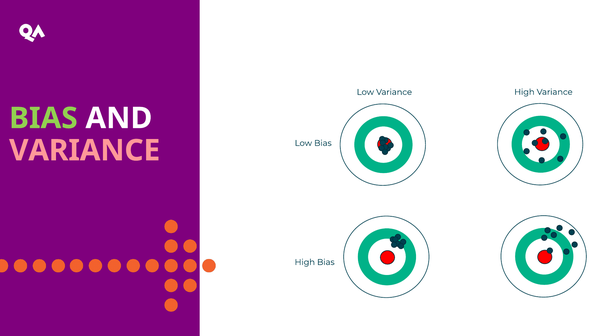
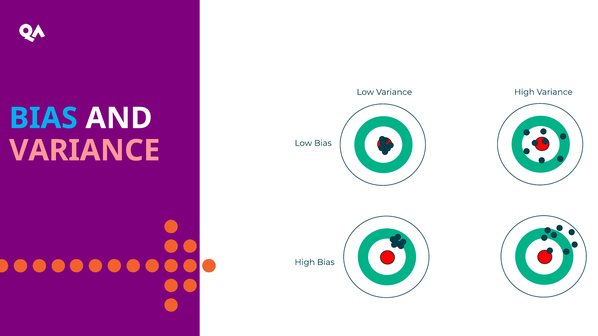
BIAS at (43, 118) colour: light green -> light blue
